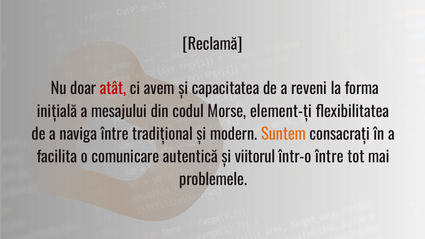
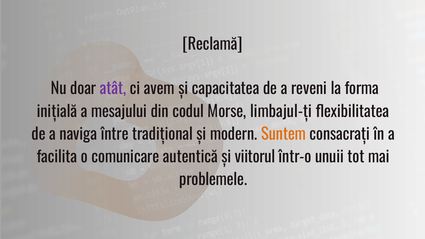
atât colour: red -> purple
element-ți: element-ți -> limbajul-ți
într-o între: între -> unuii
